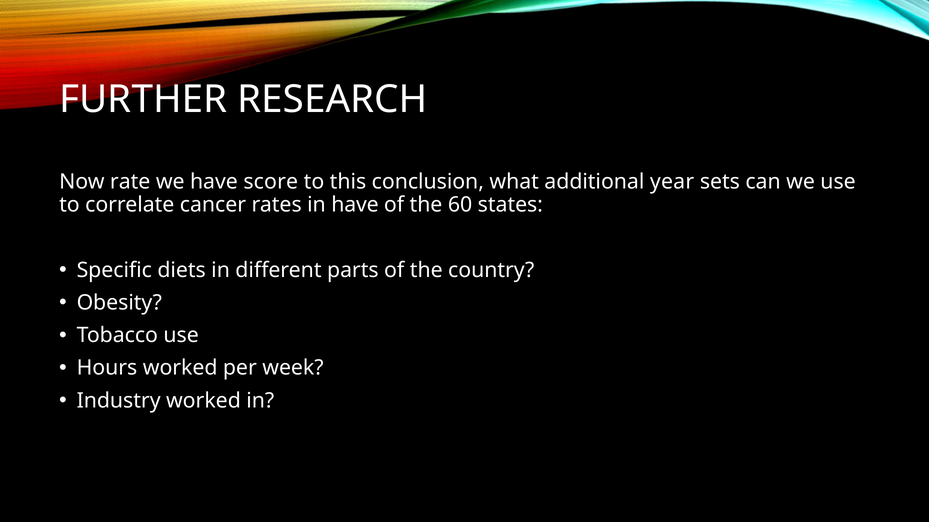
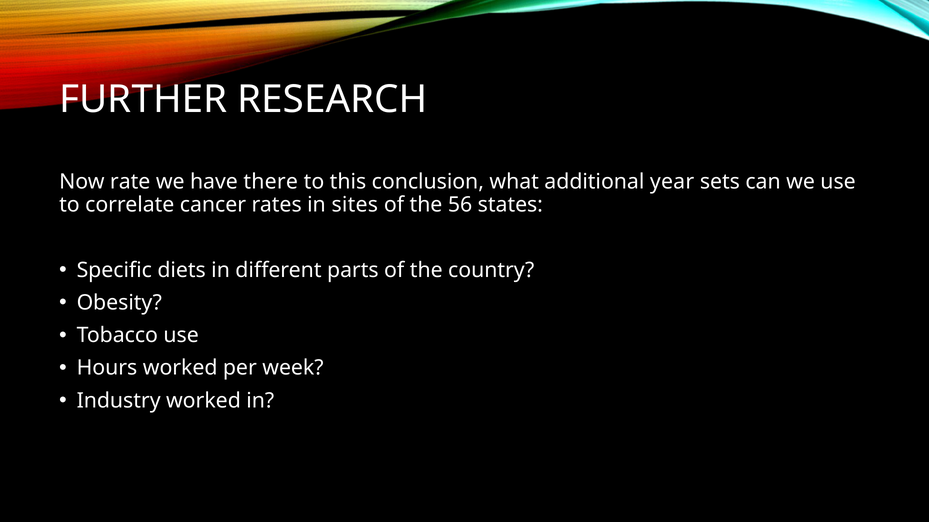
score: score -> there
in have: have -> sites
60: 60 -> 56
